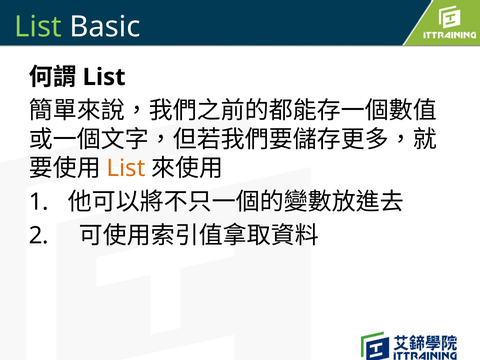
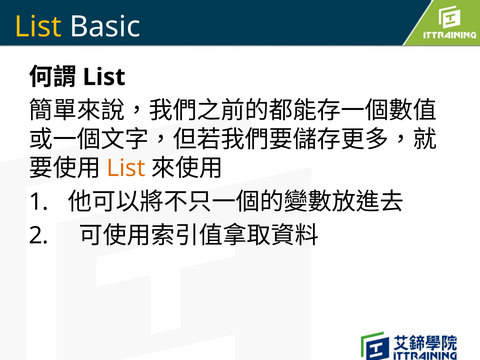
List at (38, 27) colour: light green -> yellow
